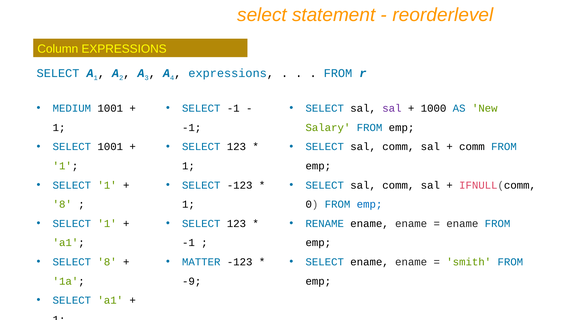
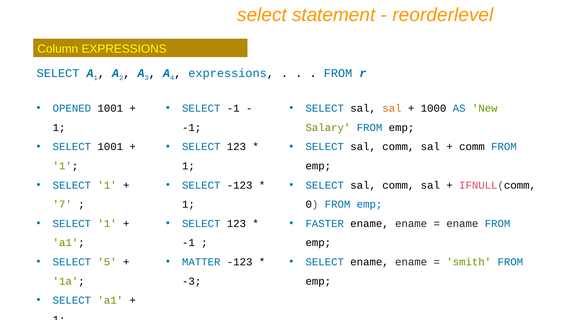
MEDIUM: MEDIUM -> OPENED
sal at (392, 108) colour: purple -> orange
8 at (62, 204): 8 -> 7
RENAME: RENAME -> FASTER
SELECT 8: 8 -> 5
-9: -9 -> -3
